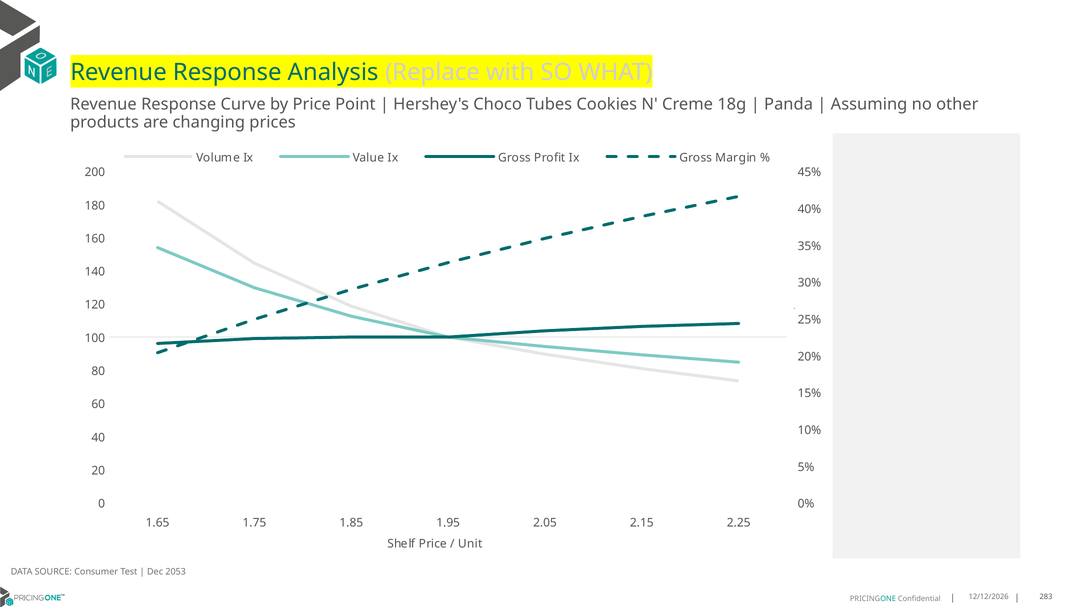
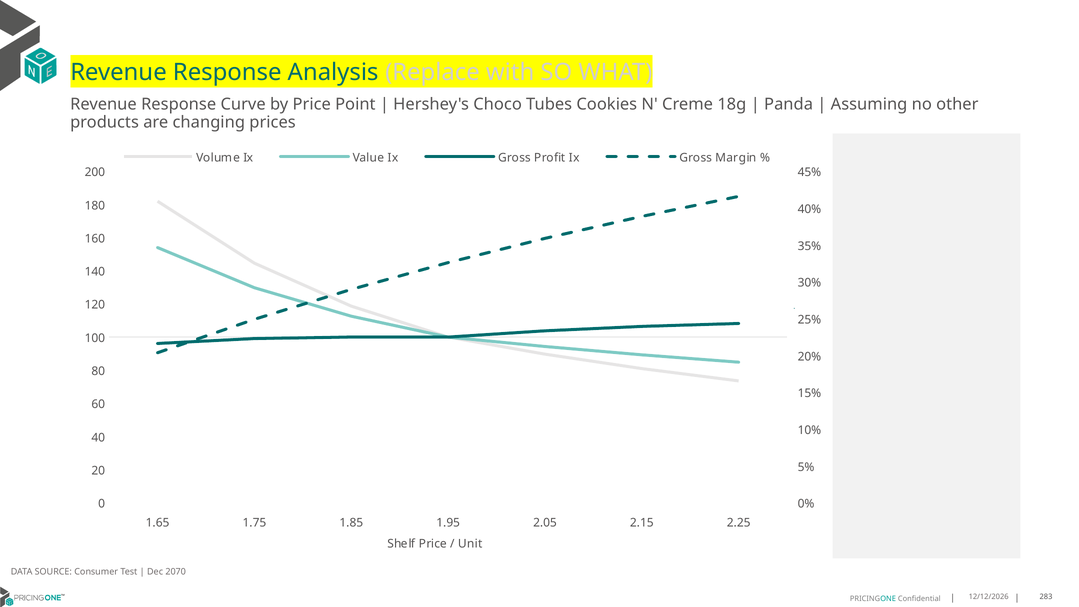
2053: 2053 -> 2070
